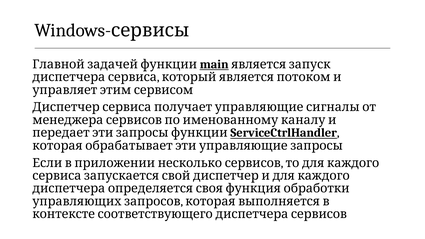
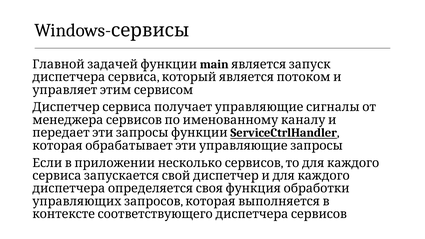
main underline: present -> none
